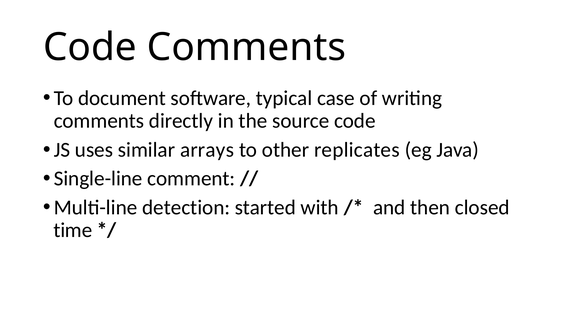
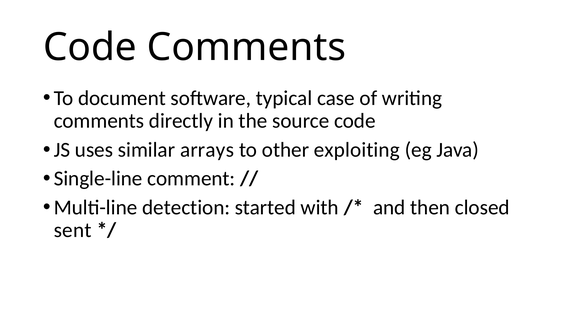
replicates: replicates -> exploiting
time: time -> sent
